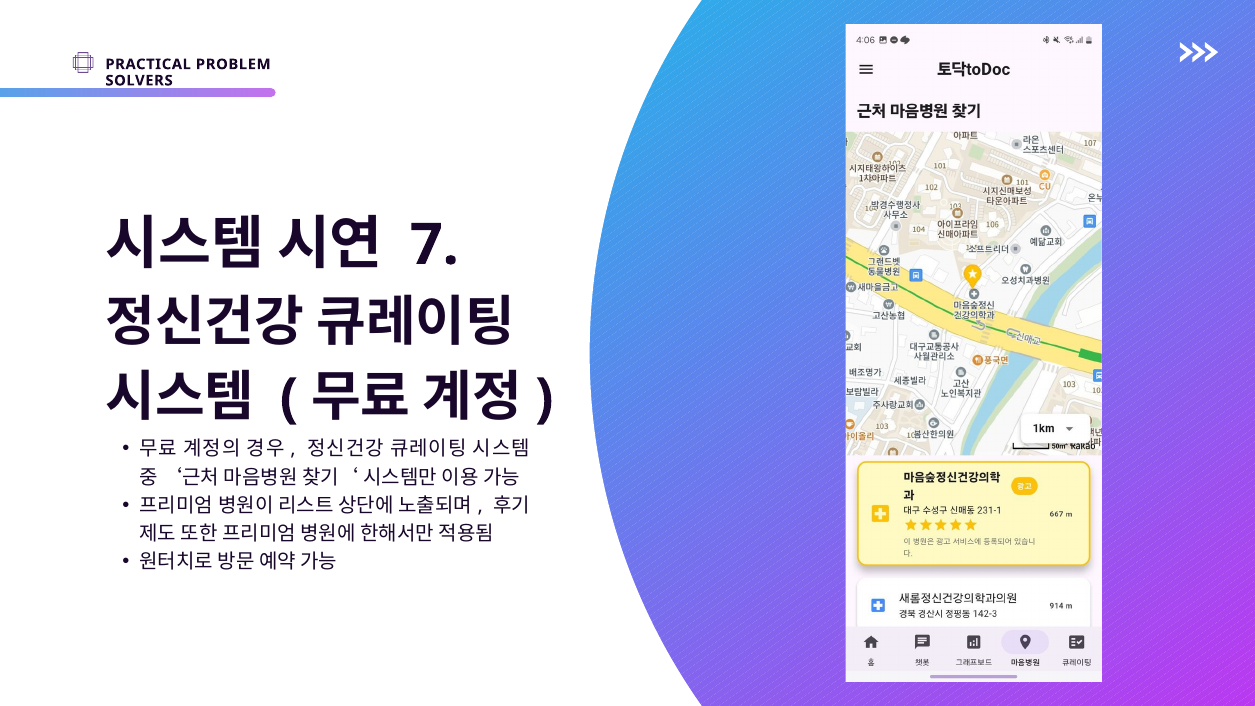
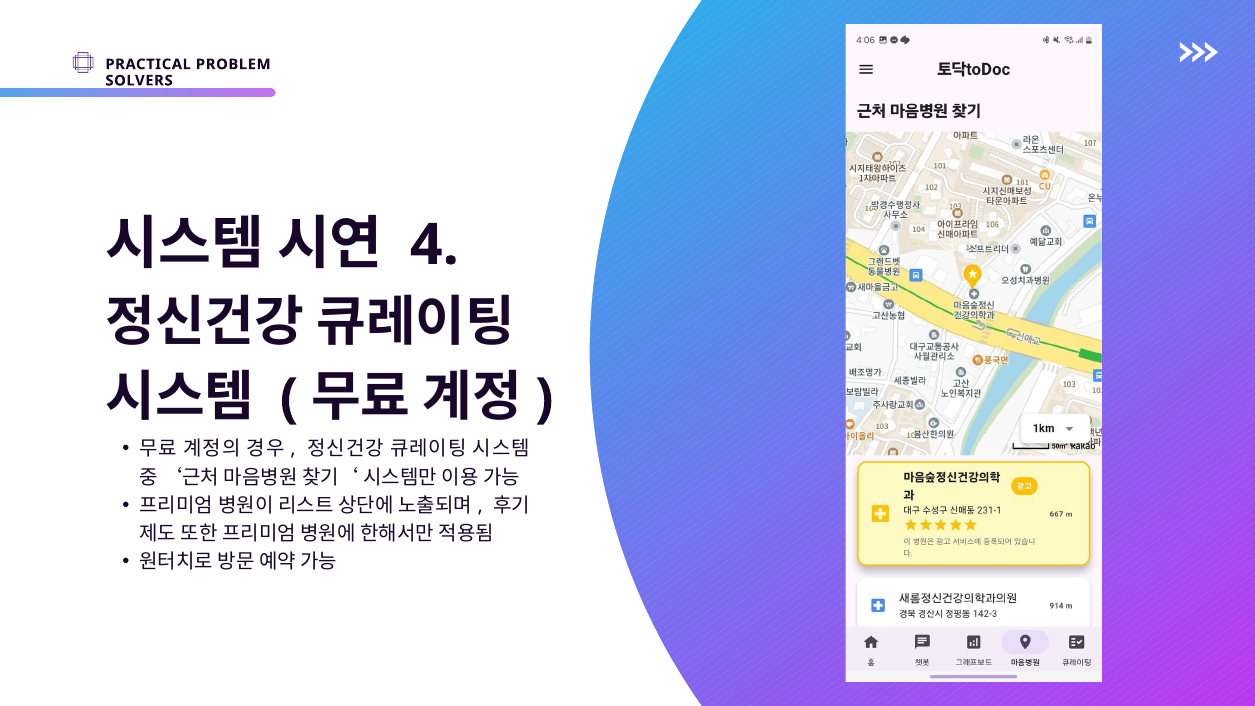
7: 7 -> 4
